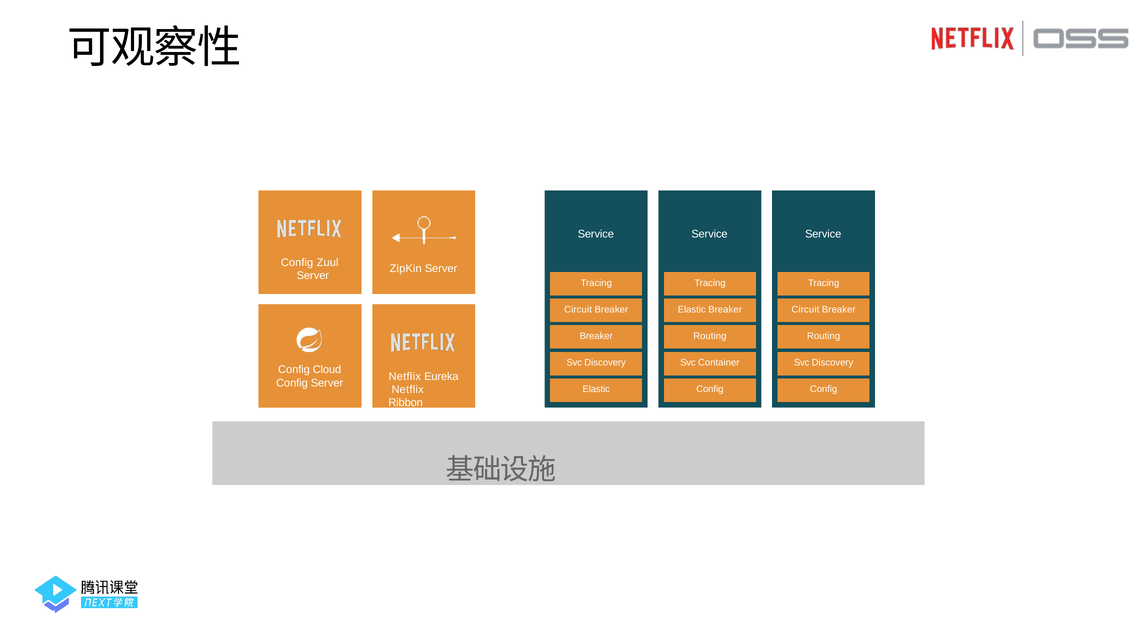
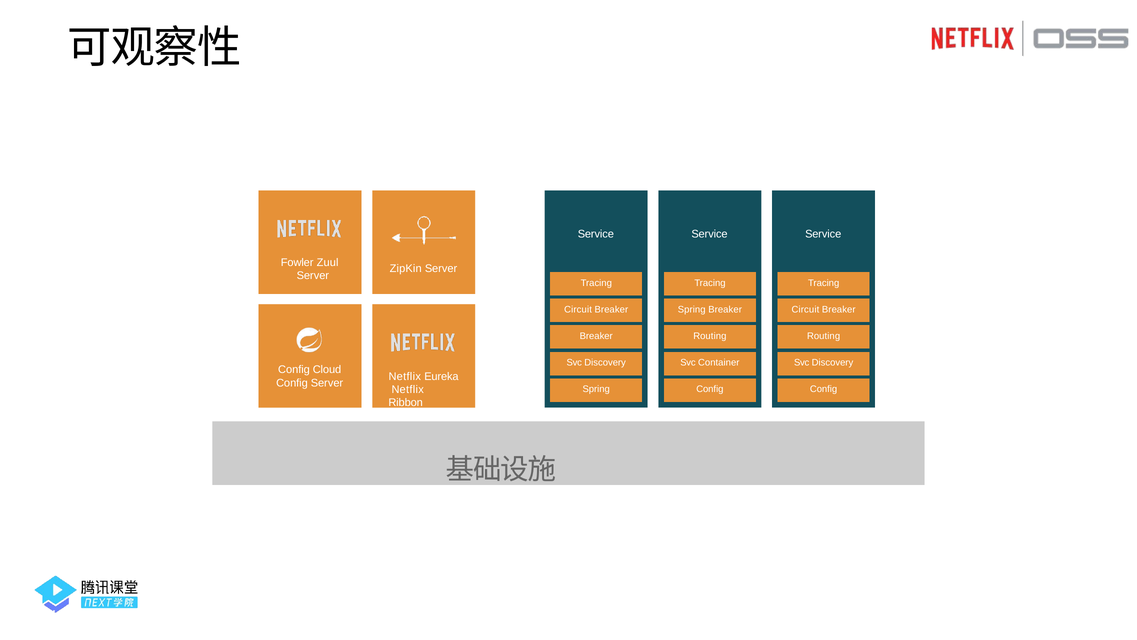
Config at (297, 262): Config -> Fowler
Elastic at (692, 309): Elastic -> Spring
Elastic at (596, 389): Elastic -> Spring
